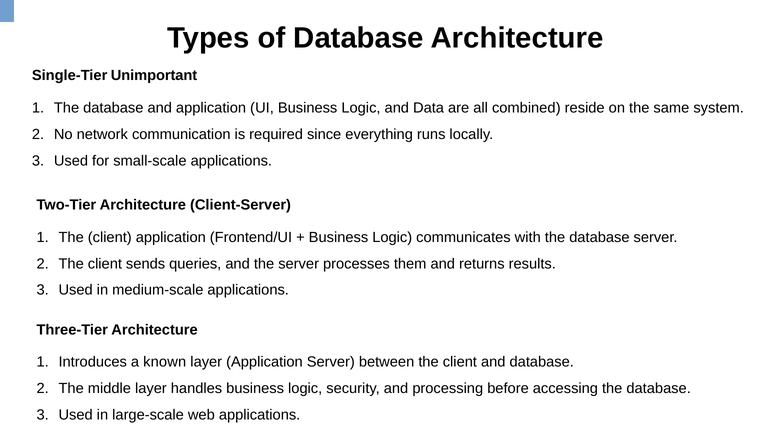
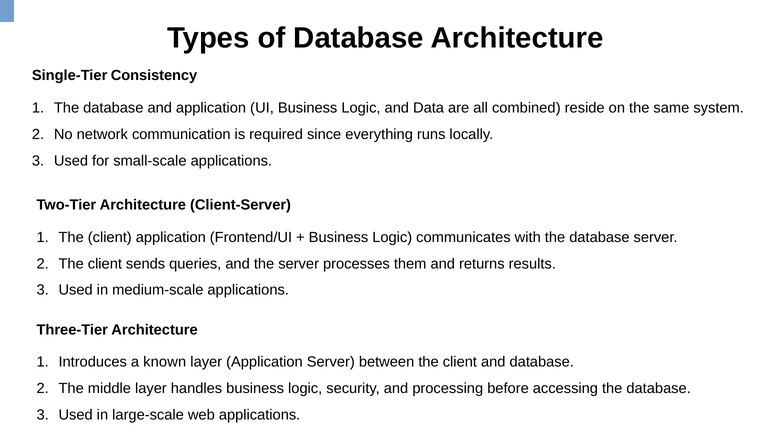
Unimportant: Unimportant -> Consistency
